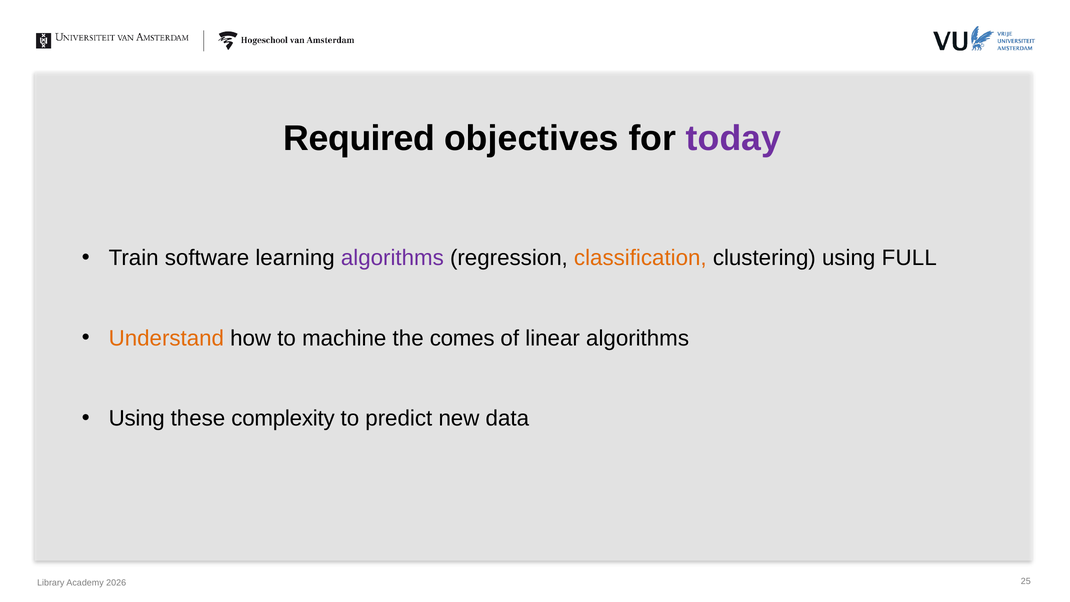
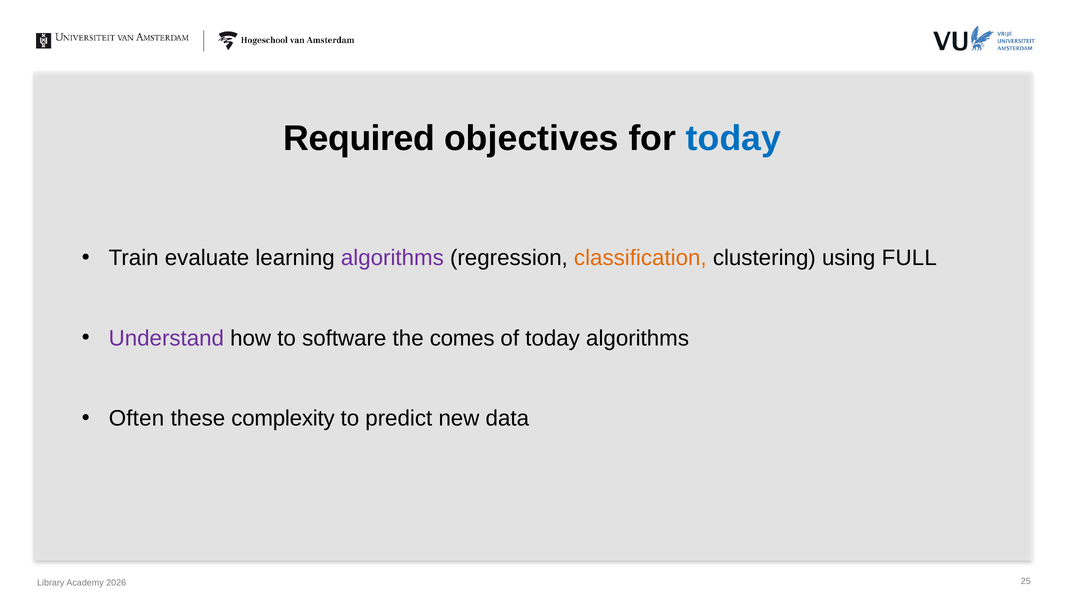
today at (734, 138) colour: purple -> blue
software: software -> evaluate
Understand colour: orange -> purple
machine: machine -> software
of linear: linear -> today
Using at (137, 418): Using -> Often
